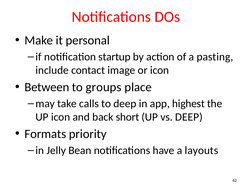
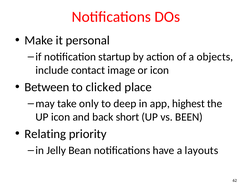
pasting: pasting -> objects
groups: groups -> clicked
calls: calls -> only
vs DEEP: DEEP -> BEEN
Formats: Formats -> Relating
